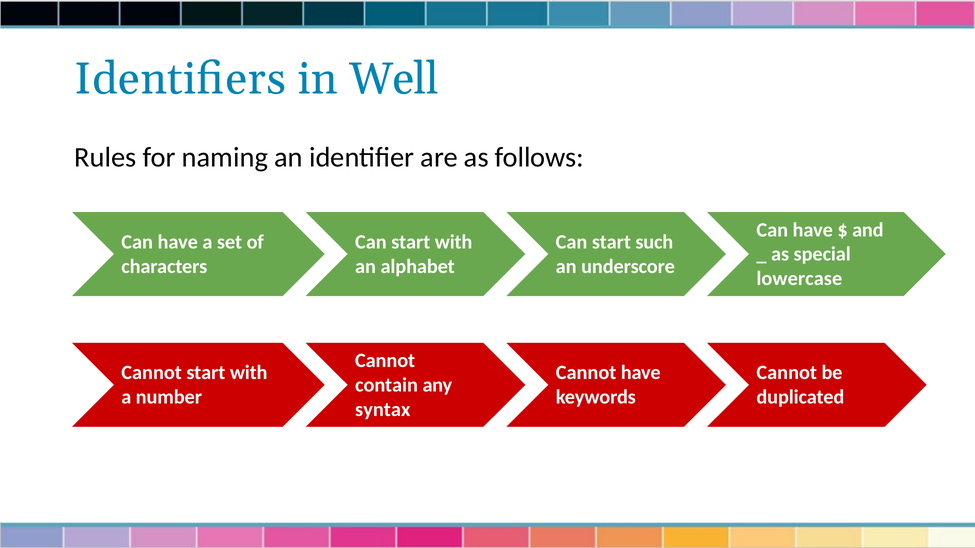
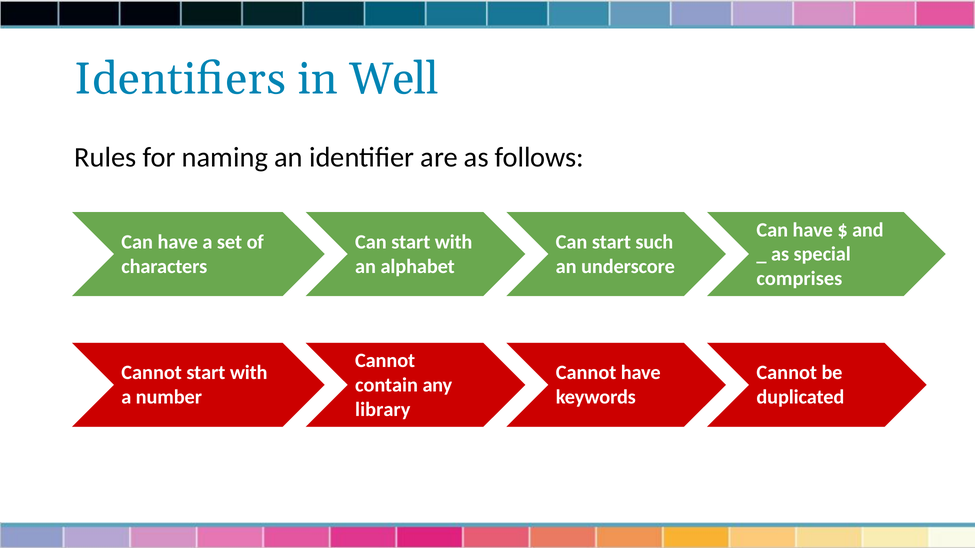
lowercase: lowercase -> comprises
syntax: syntax -> library
